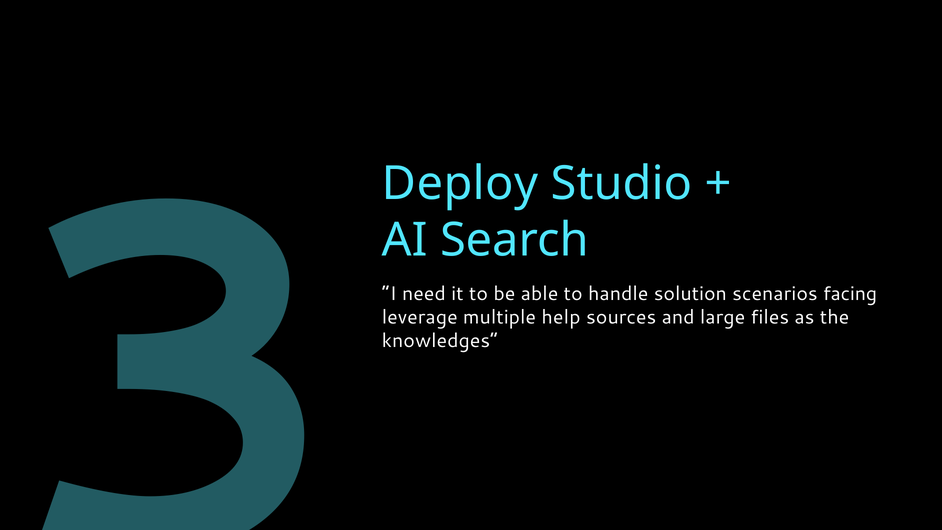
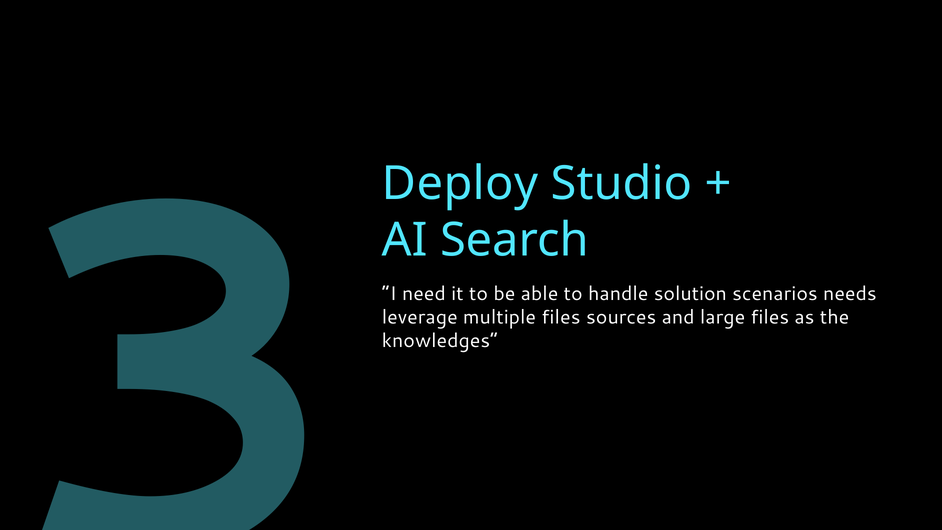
facing: facing -> needs
multiple help: help -> files
